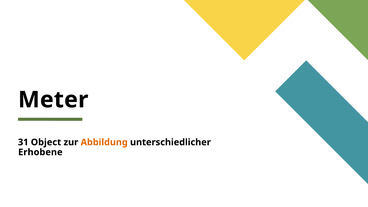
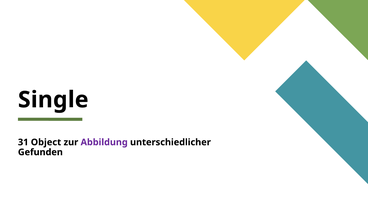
Meter: Meter -> Single
Abbildung colour: orange -> purple
Erhobene: Erhobene -> Gefunden
